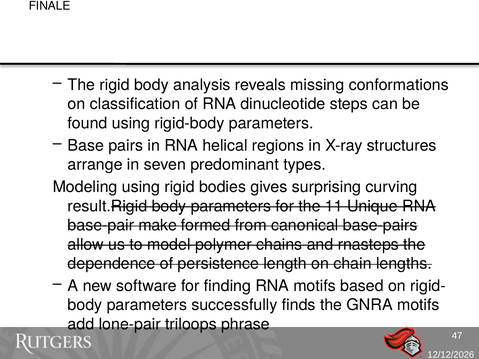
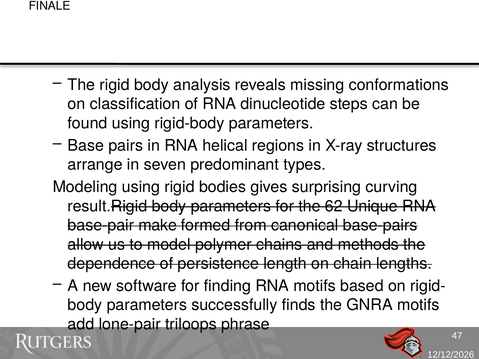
11: 11 -> 62
rnasteps: rnasteps -> methods
